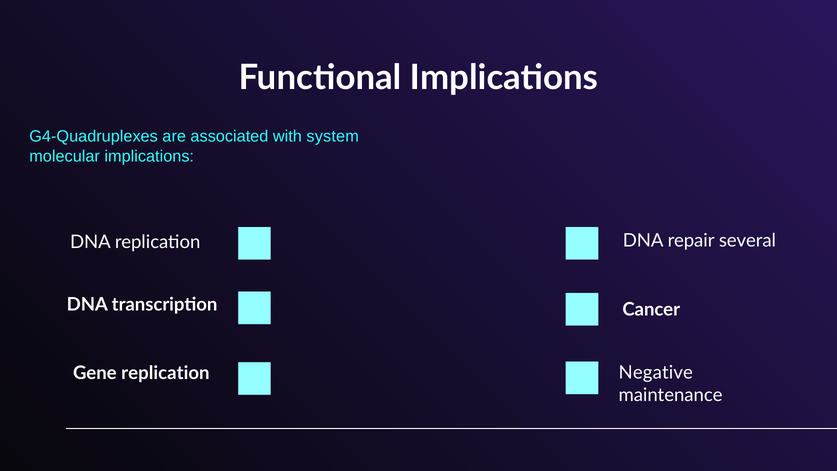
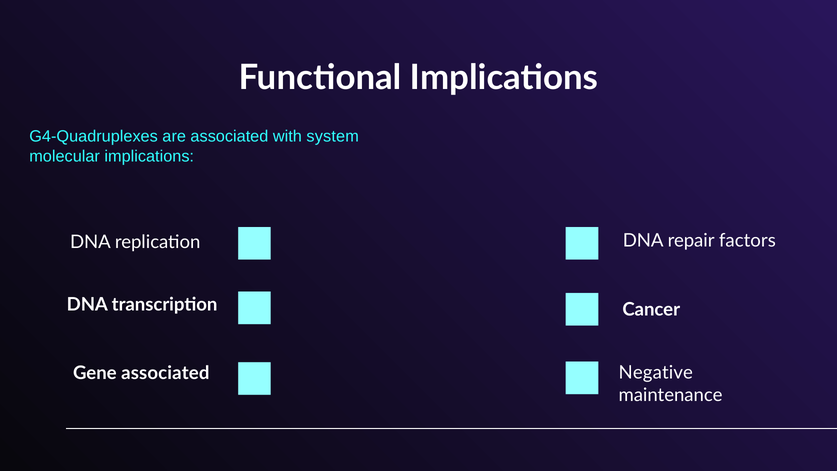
several: several -> factors
Gene replication: replication -> associated
